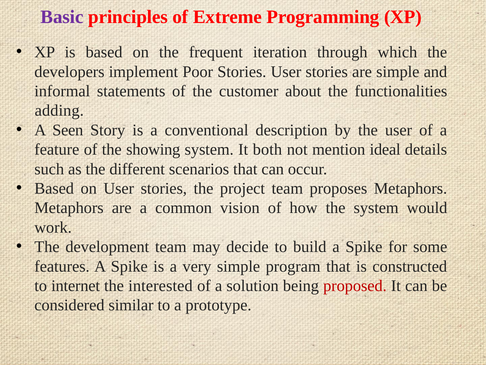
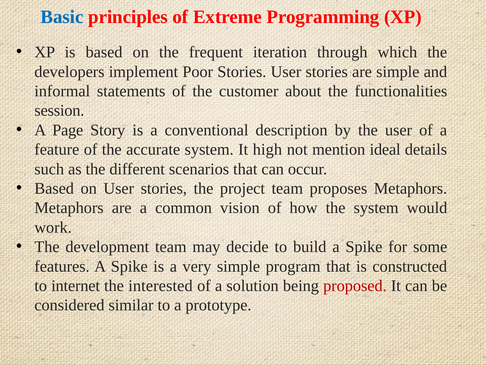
Basic colour: purple -> blue
adding: adding -> session
Seen: Seen -> Page
showing: showing -> accurate
both: both -> high
